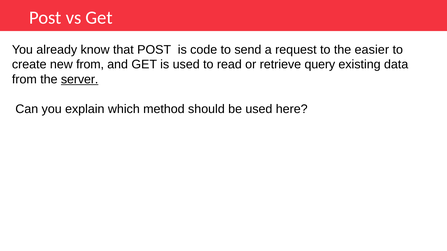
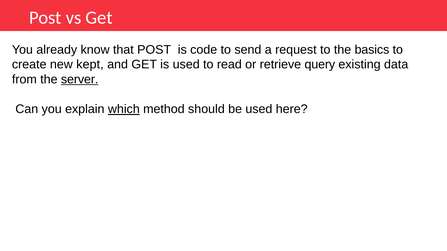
easier: easier -> basics
new from: from -> kept
which underline: none -> present
